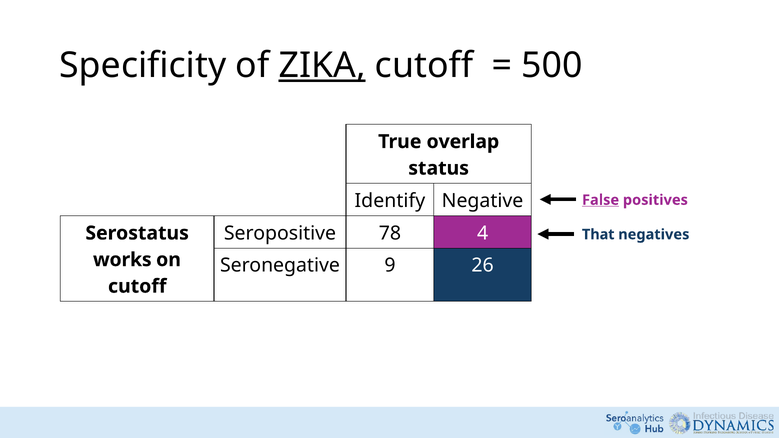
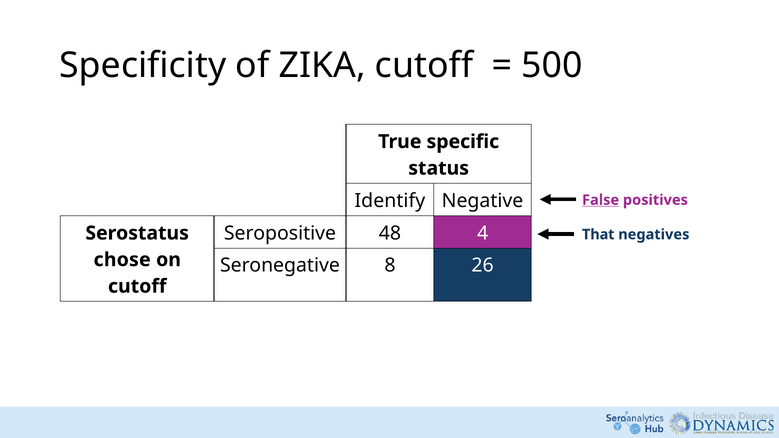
ZIKA underline: present -> none
overlap: overlap -> specific
78: 78 -> 48
works: works -> chose
9: 9 -> 8
